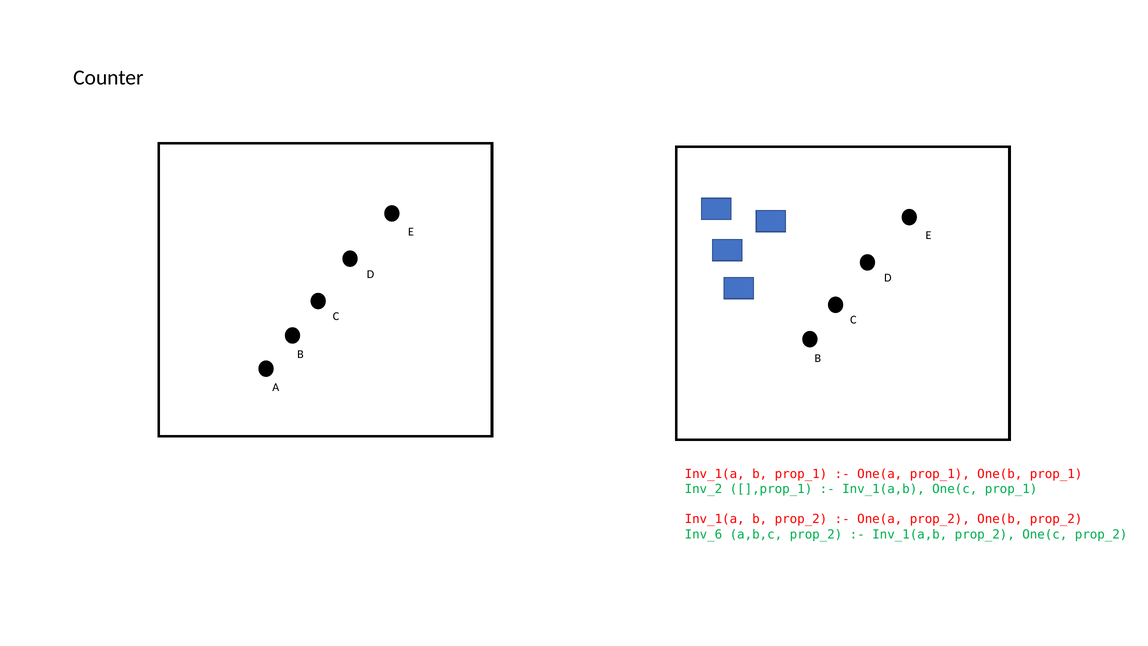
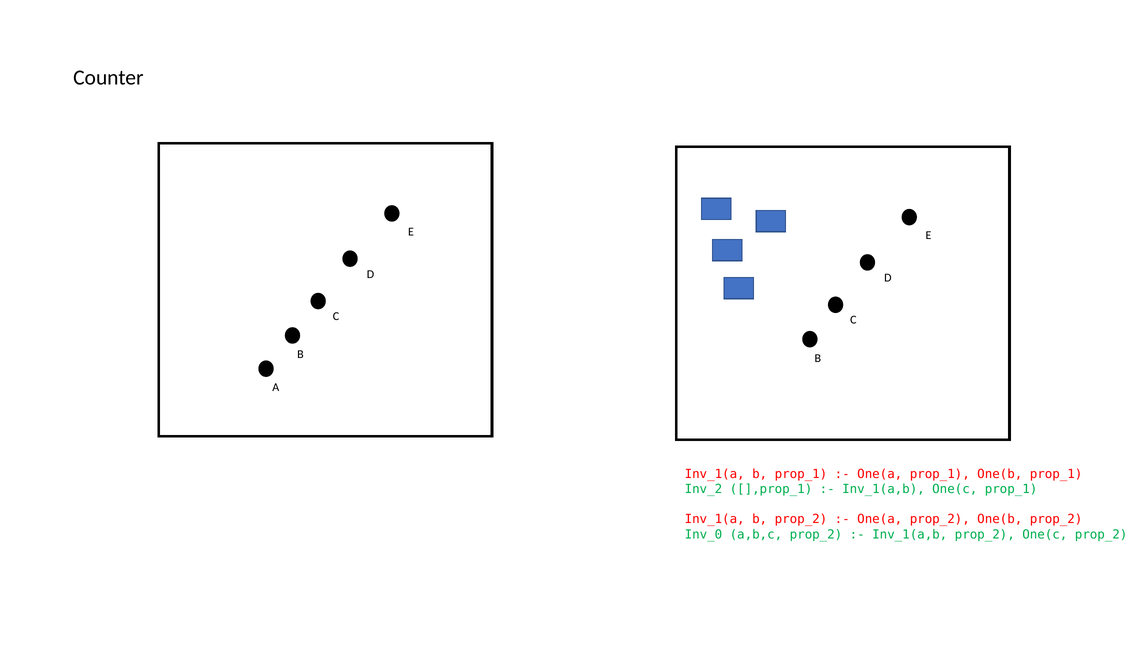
Inv_6: Inv_6 -> Inv_0
